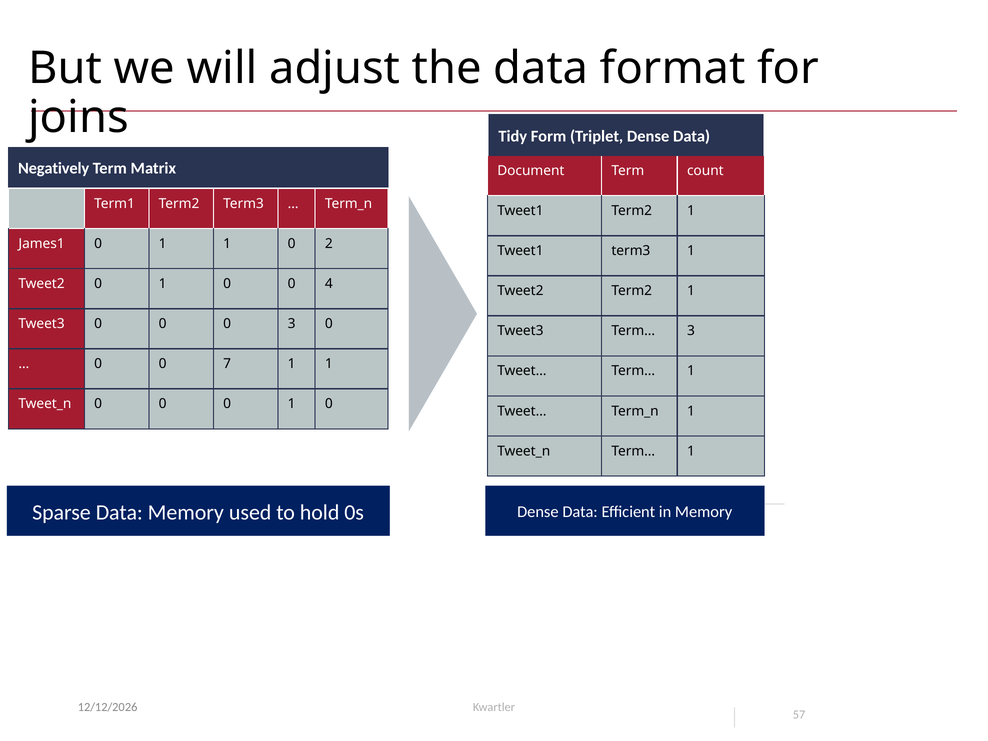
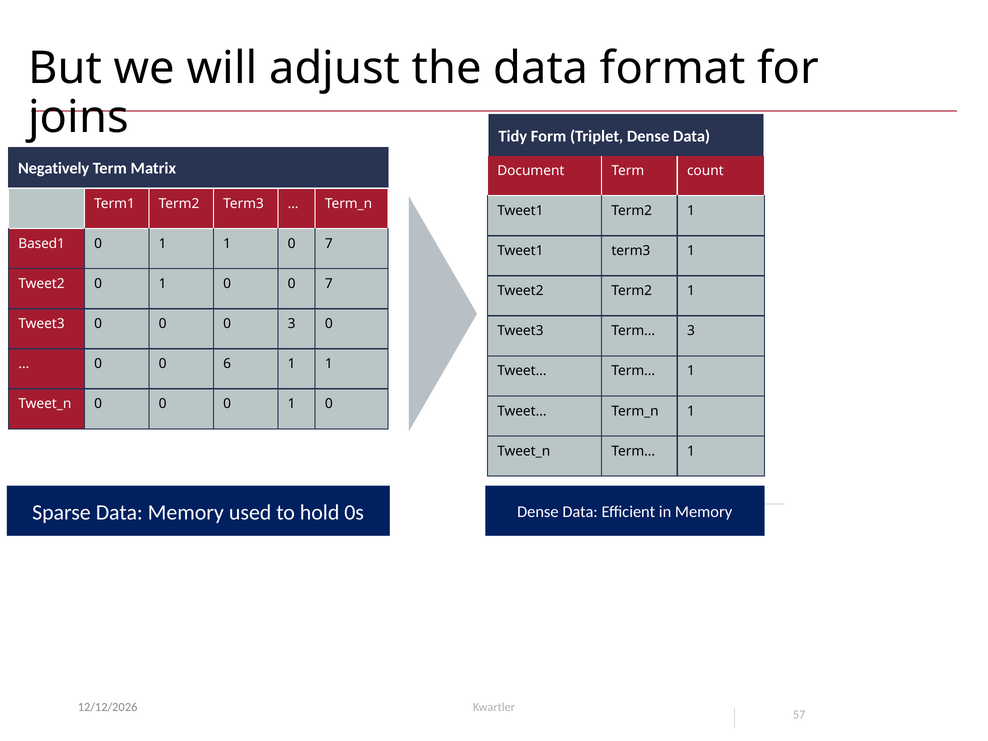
James1: James1 -> Based1
1 0 2: 2 -> 7
0 0 4: 4 -> 7
7: 7 -> 6
